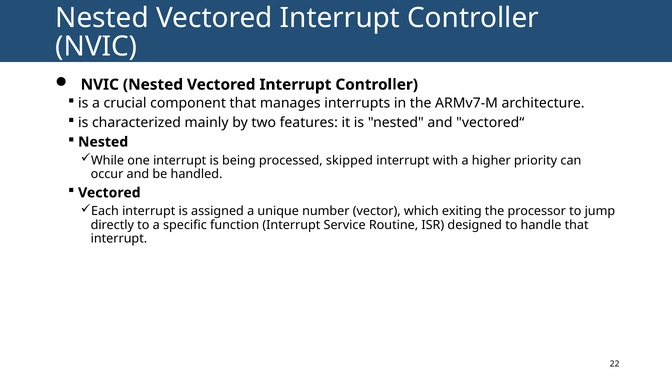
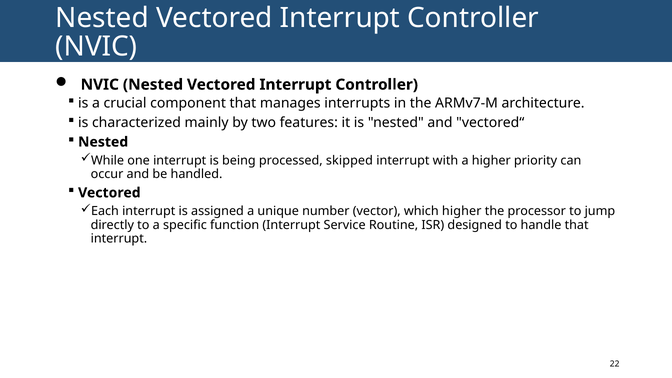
which exiting: exiting -> higher
